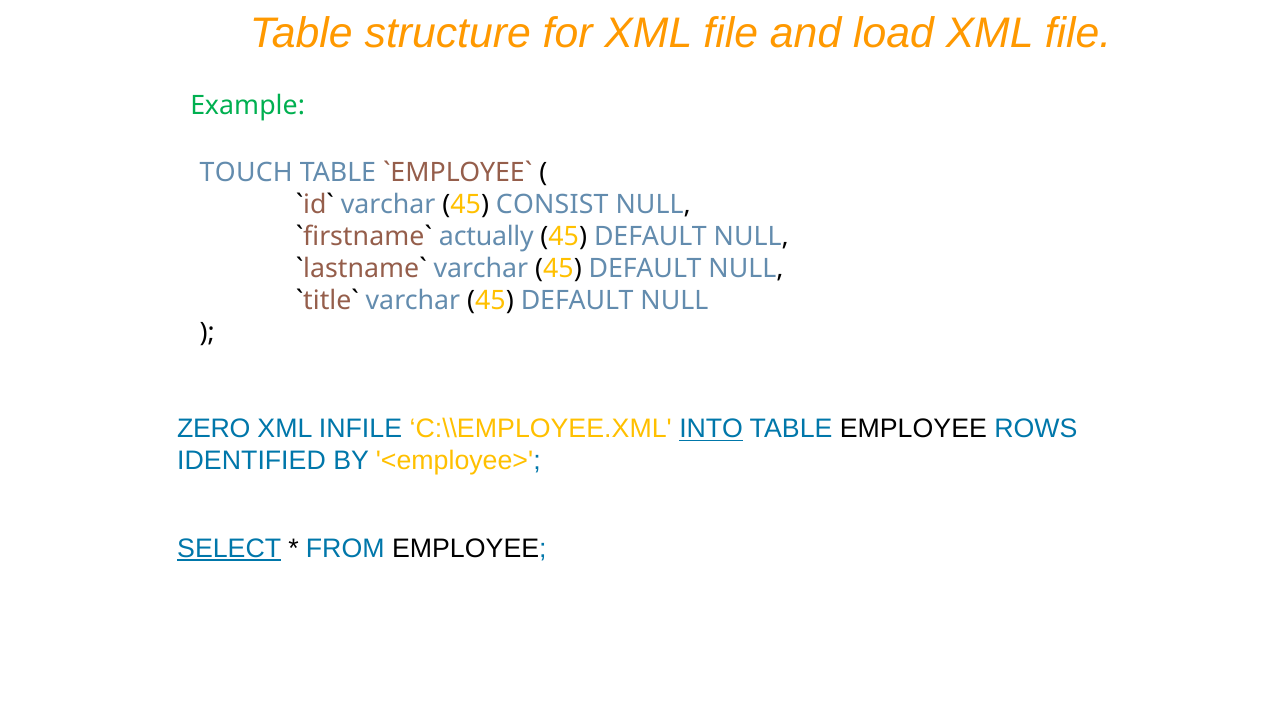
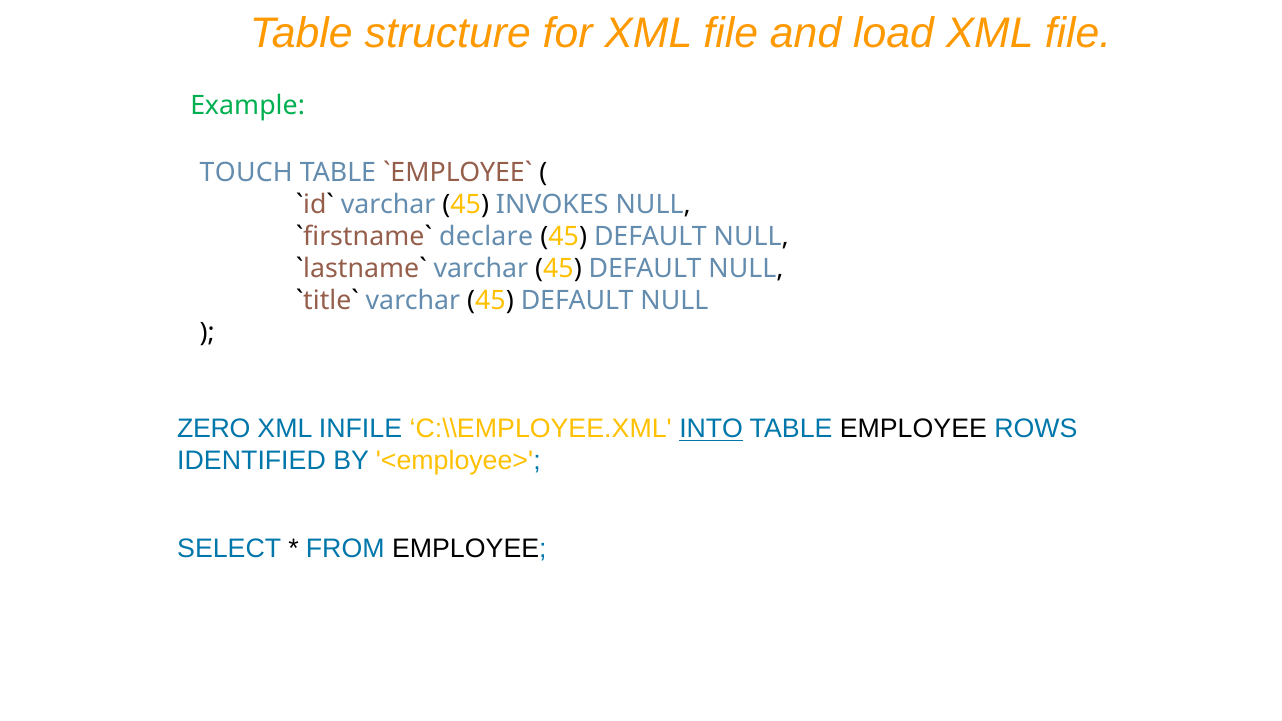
CONSIST: CONSIST -> INVOKES
actually: actually -> declare
SELECT underline: present -> none
